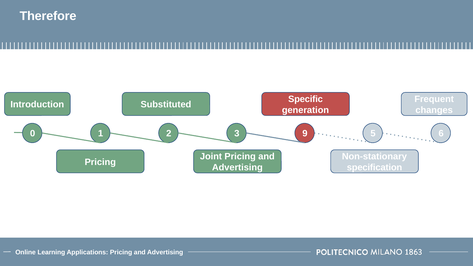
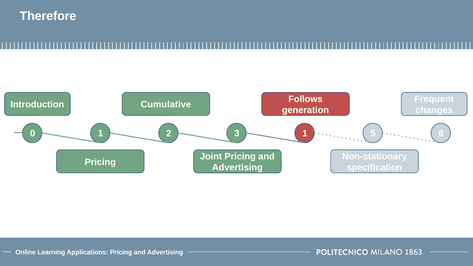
Specific: Specific -> Follows
Substituted: Substituted -> Cumulative
3 9: 9 -> 1
